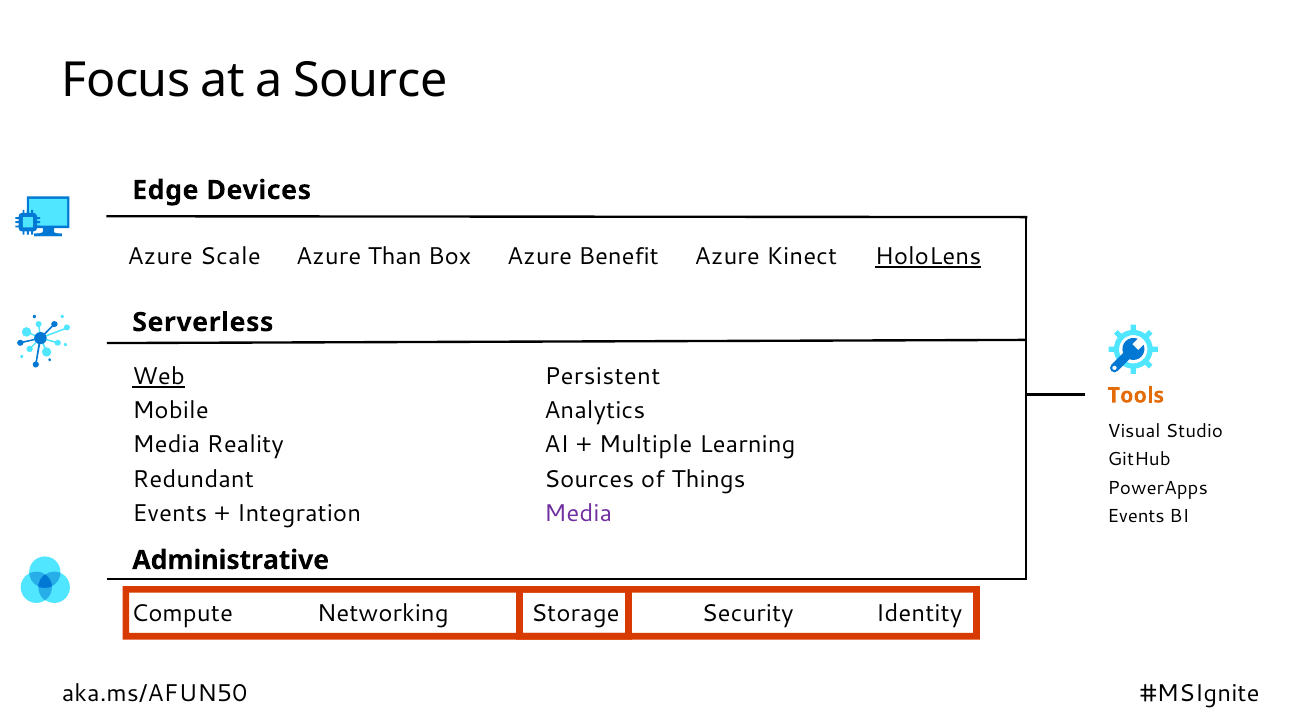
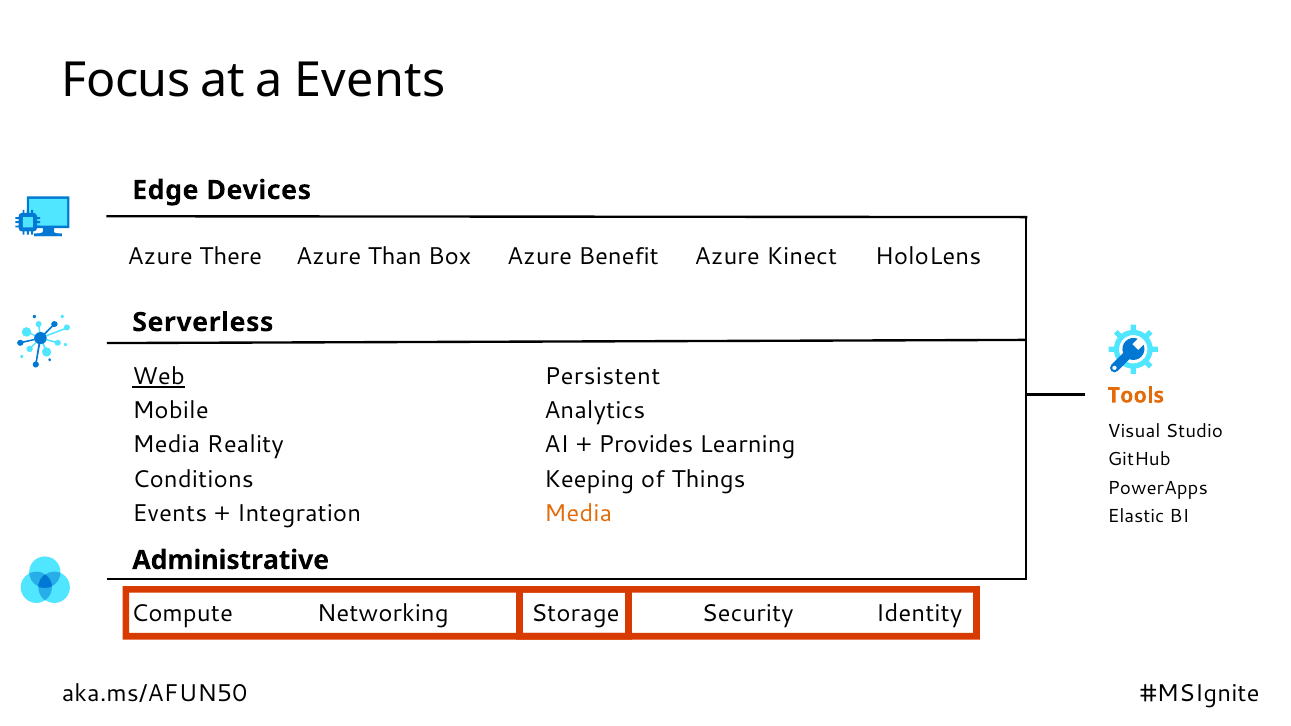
a Source: Source -> Events
Scale: Scale -> There
HoloLens underline: present -> none
Multiple: Multiple -> Provides
Redundant: Redundant -> Conditions
Sources: Sources -> Keeping
Media at (578, 513) colour: purple -> orange
Events at (1136, 517): Events -> Elastic
